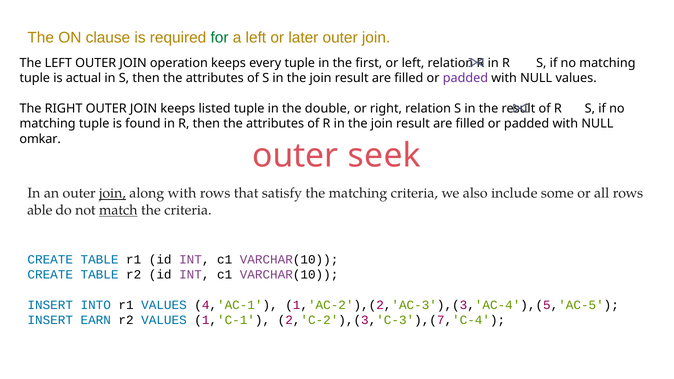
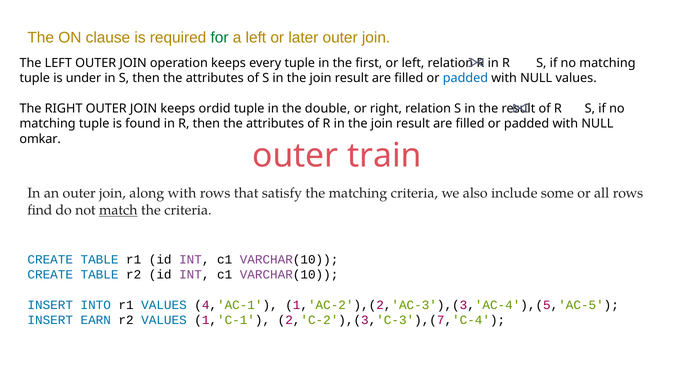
actual: actual -> under
padded at (465, 78) colour: purple -> blue
listed: listed -> ordid
seek: seek -> train
join at (112, 193) underline: present -> none
able: able -> find
